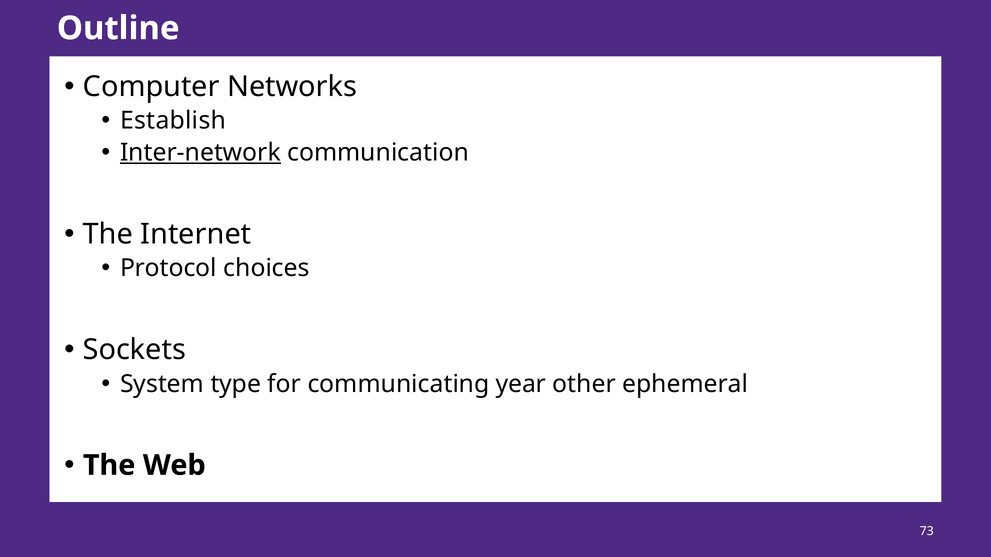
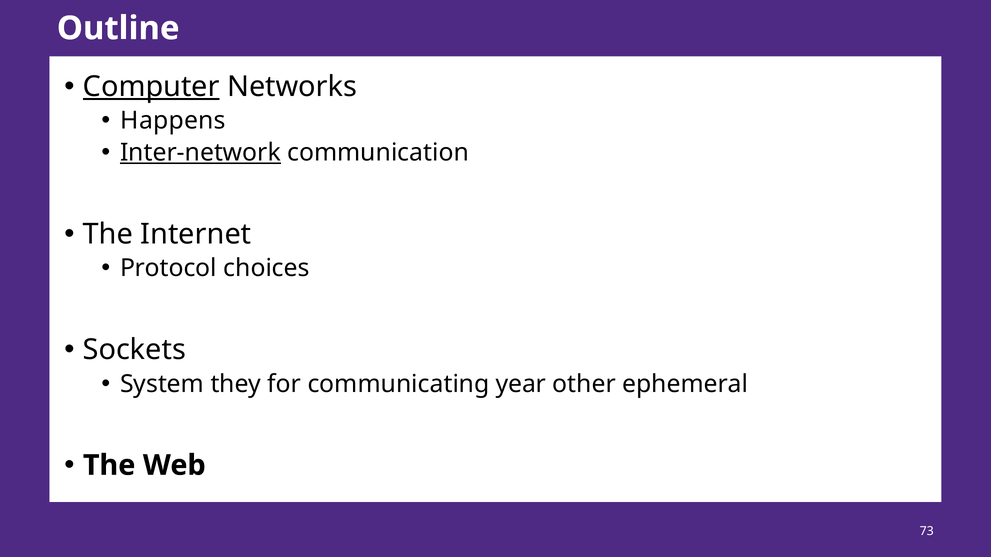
Computer underline: none -> present
Establish: Establish -> Happens
type: type -> they
